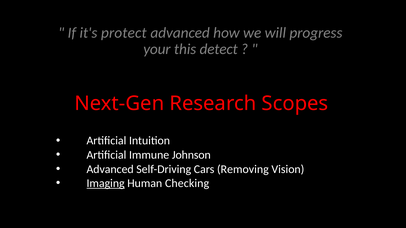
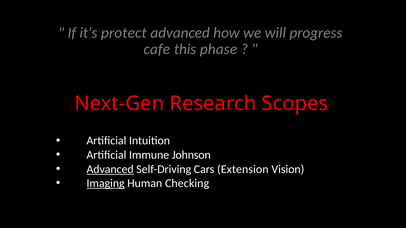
your: your -> cafe
detect: detect -> phase
Advanced at (110, 169) underline: none -> present
Removing: Removing -> Extension
